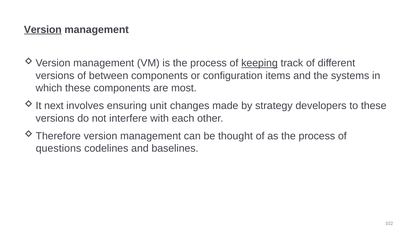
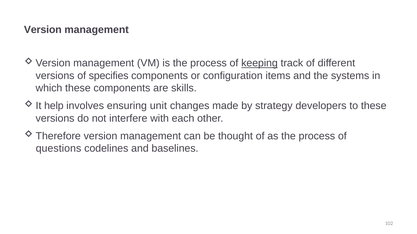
Version at (43, 30) underline: present -> none
between: between -> specifies
most: most -> skills
next: next -> help
